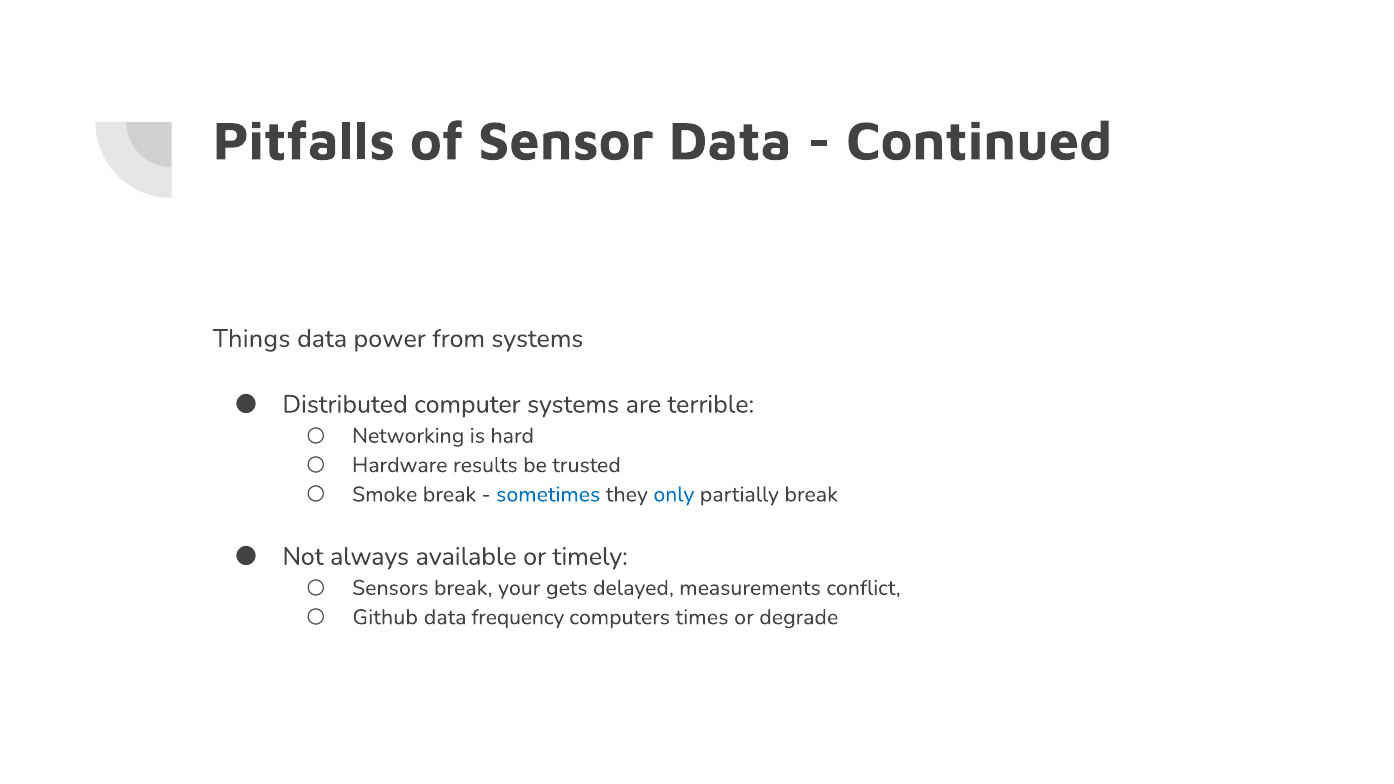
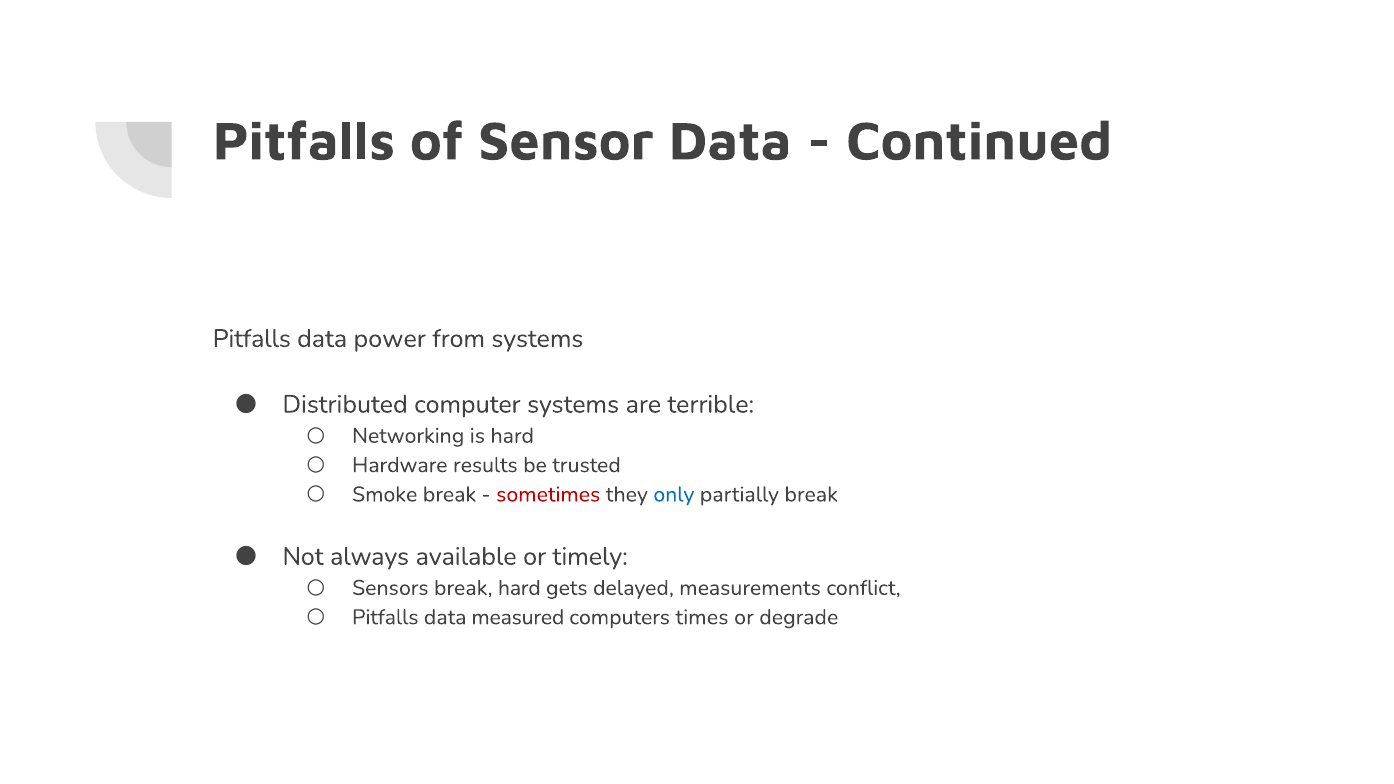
Things at (252, 339): Things -> Pitfalls
sometimes colour: blue -> red
break your: your -> hard
Github at (385, 617): Github -> Pitfalls
frequency: frequency -> measured
